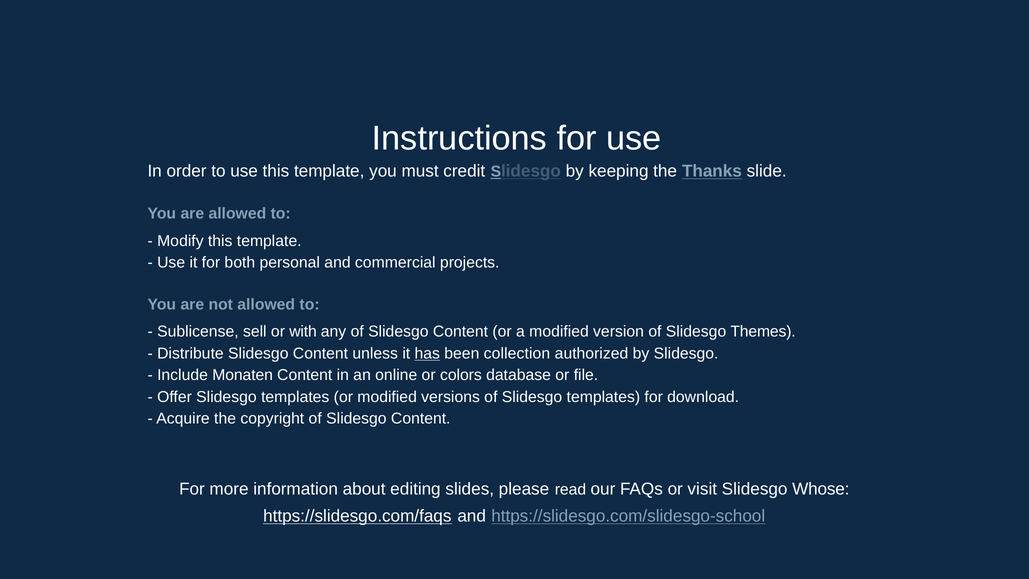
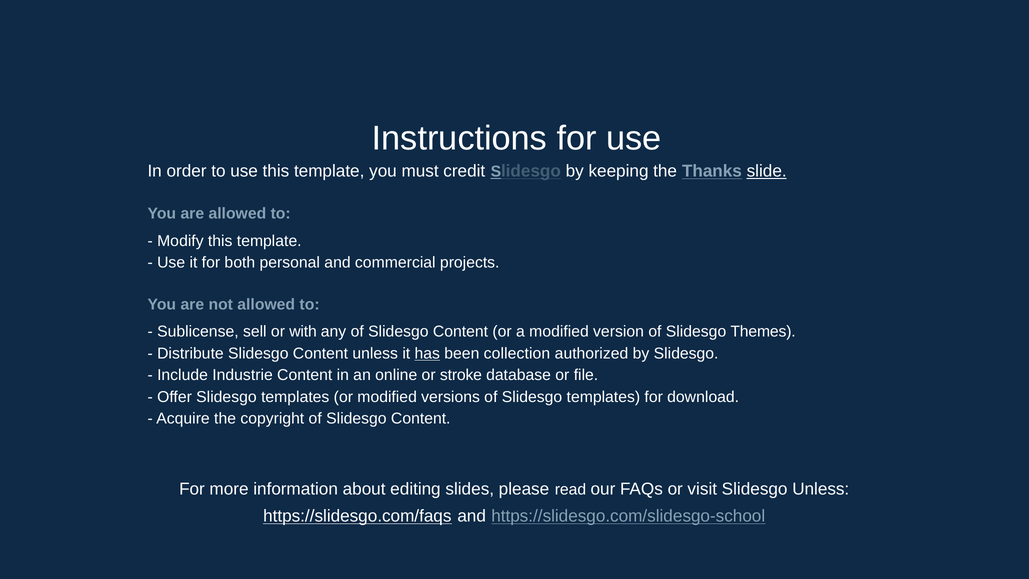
slide underline: none -> present
Monaten: Monaten -> Industrie
colors: colors -> stroke
Slidesgo Whose: Whose -> Unless
